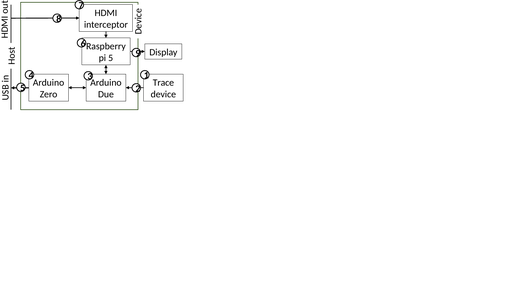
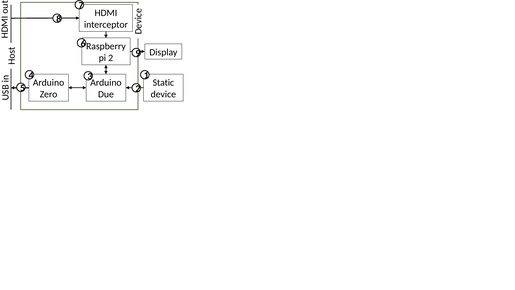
pi 5: 5 -> 2
Trace: Trace -> Static
